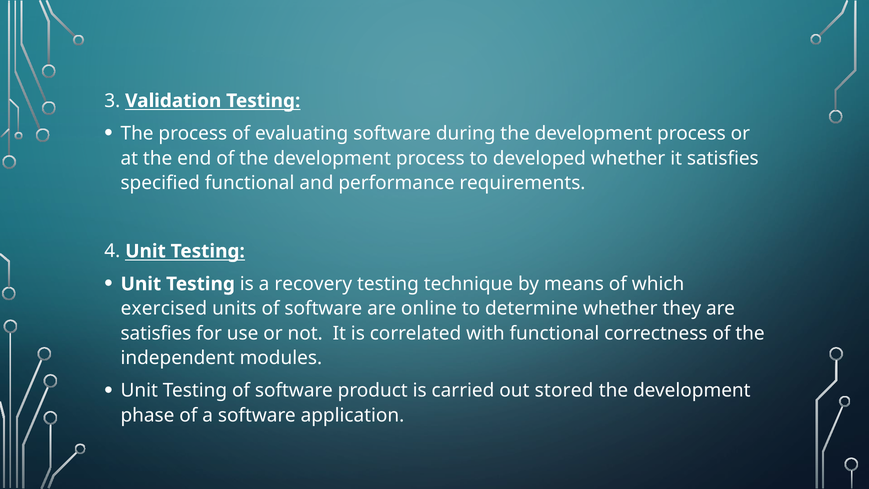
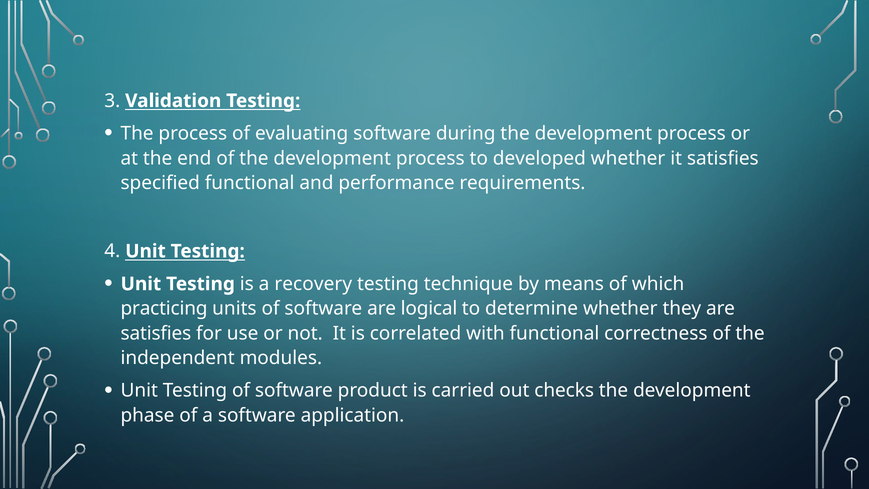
exercised: exercised -> practicing
online: online -> logical
stored: stored -> checks
